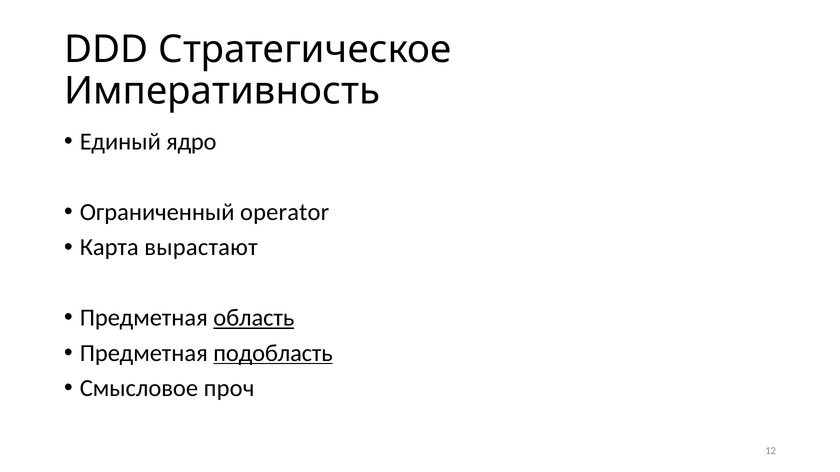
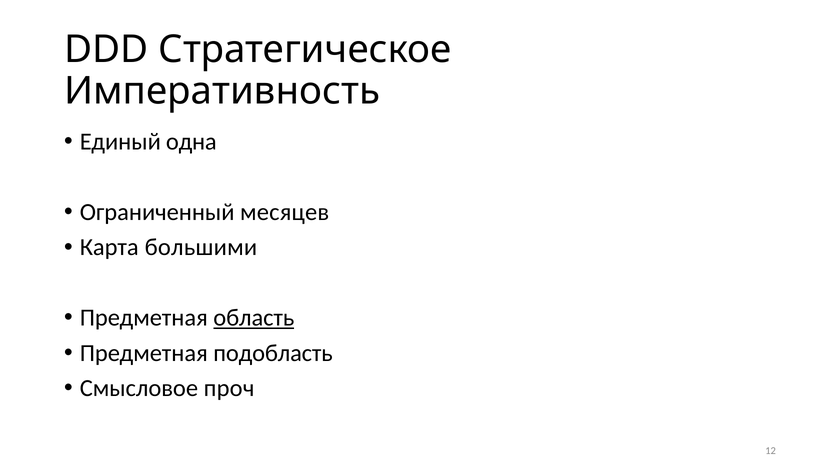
ядро: ядро -> одна
operator: operator -> месяцев
вырастают: вырастают -> большими
подобласть underline: present -> none
